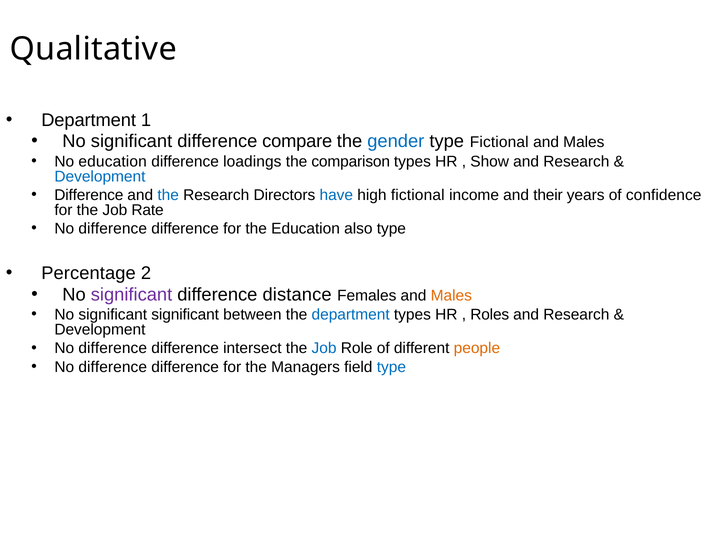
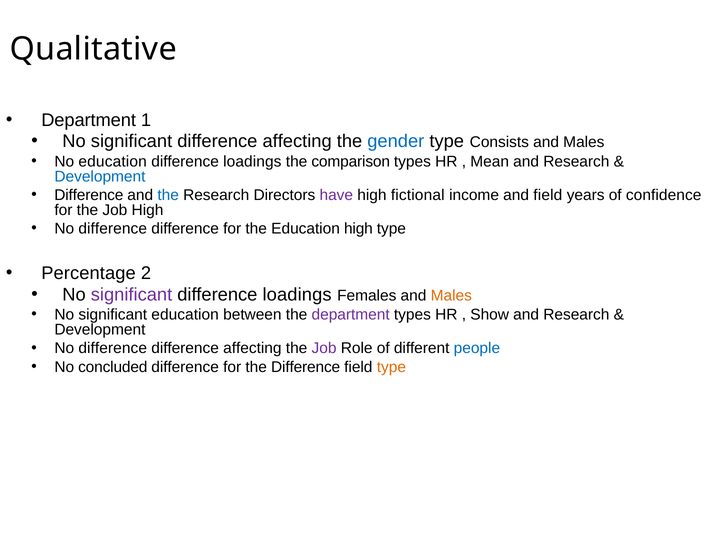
significant difference compare: compare -> affecting
type Fictional: Fictional -> Consists
Show: Show -> Mean
have colour: blue -> purple
and their: their -> field
Job Rate: Rate -> High
Education also: also -> high
distance at (297, 295): distance -> loadings
significant significant: significant -> education
department at (351, 315) colour: blue -> purple
Roles: Roles -> Show
intersect at (252, 348): intersect -> affecting
Job at (324, 348) colour: blue -> purple
people colour: orange -> blue
difference at (113, 367): difference -> concluded
the Managers: Managers -> Difference
type at (391, 367) colour: blue -> orange
